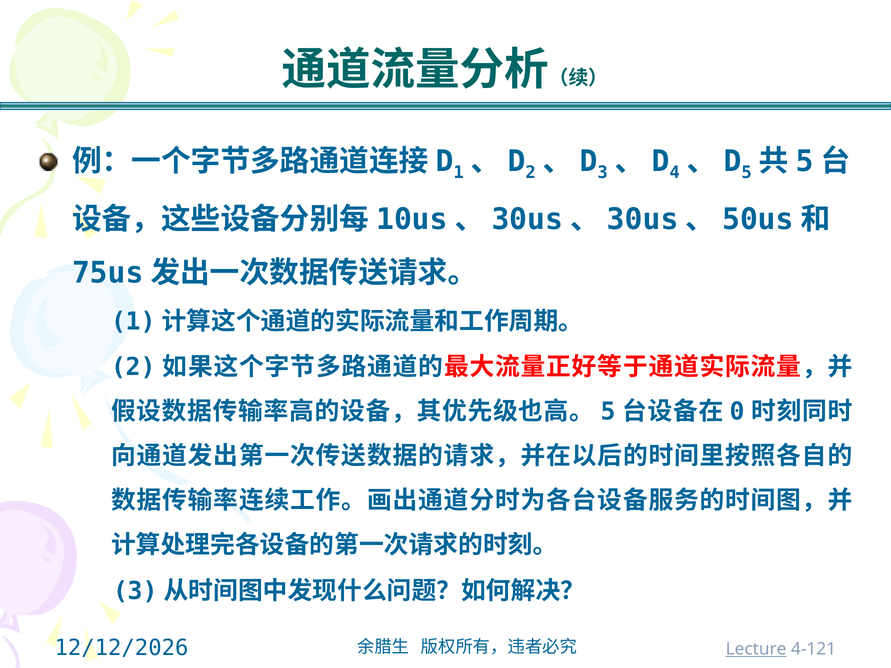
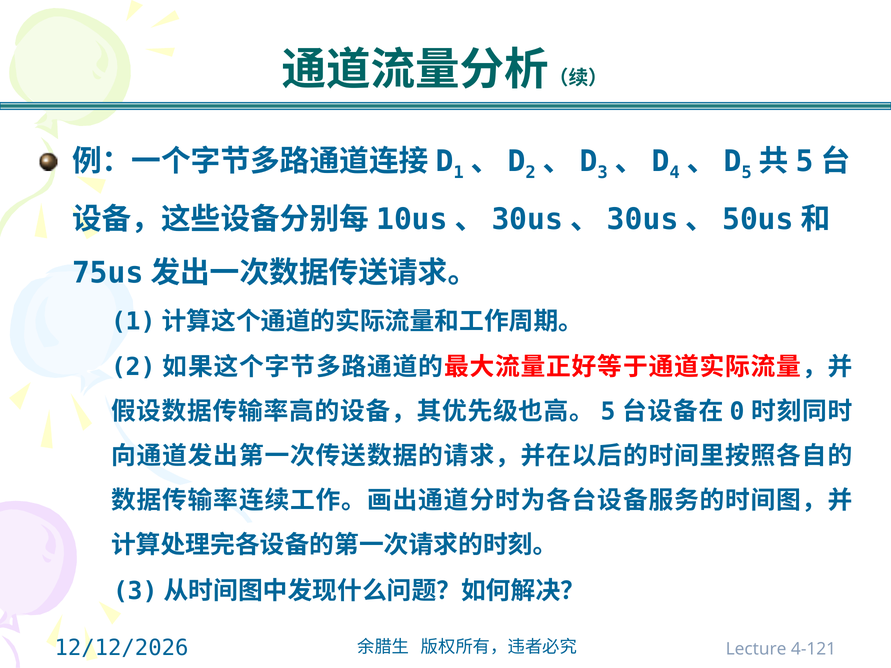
Lecture underline: present -> none
